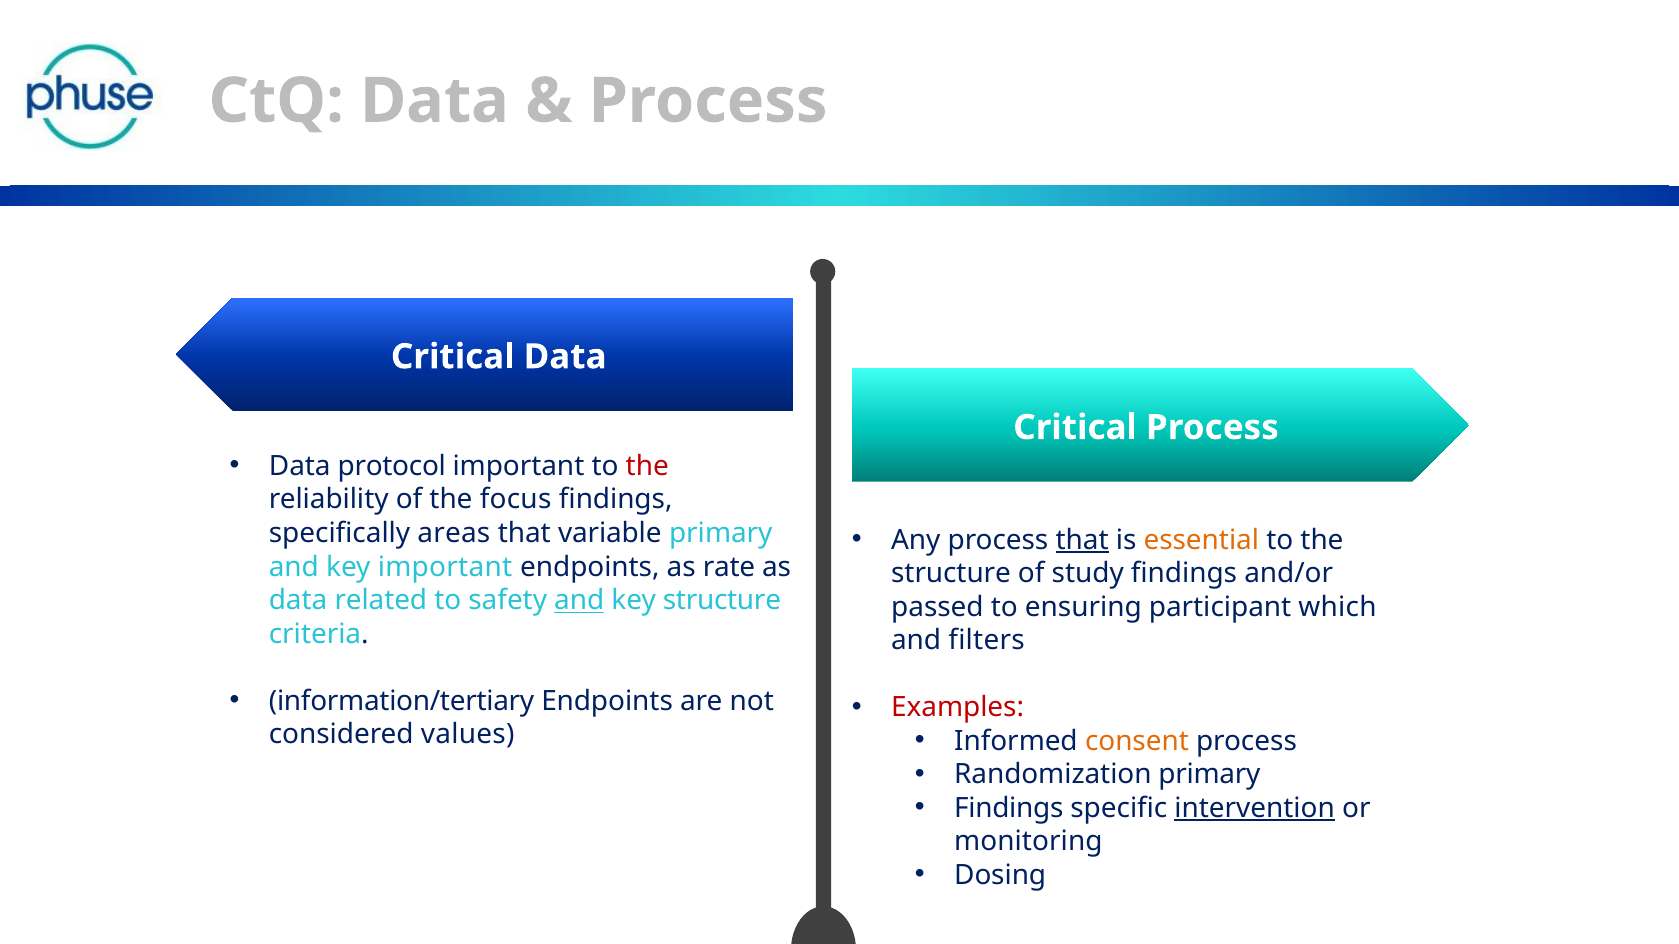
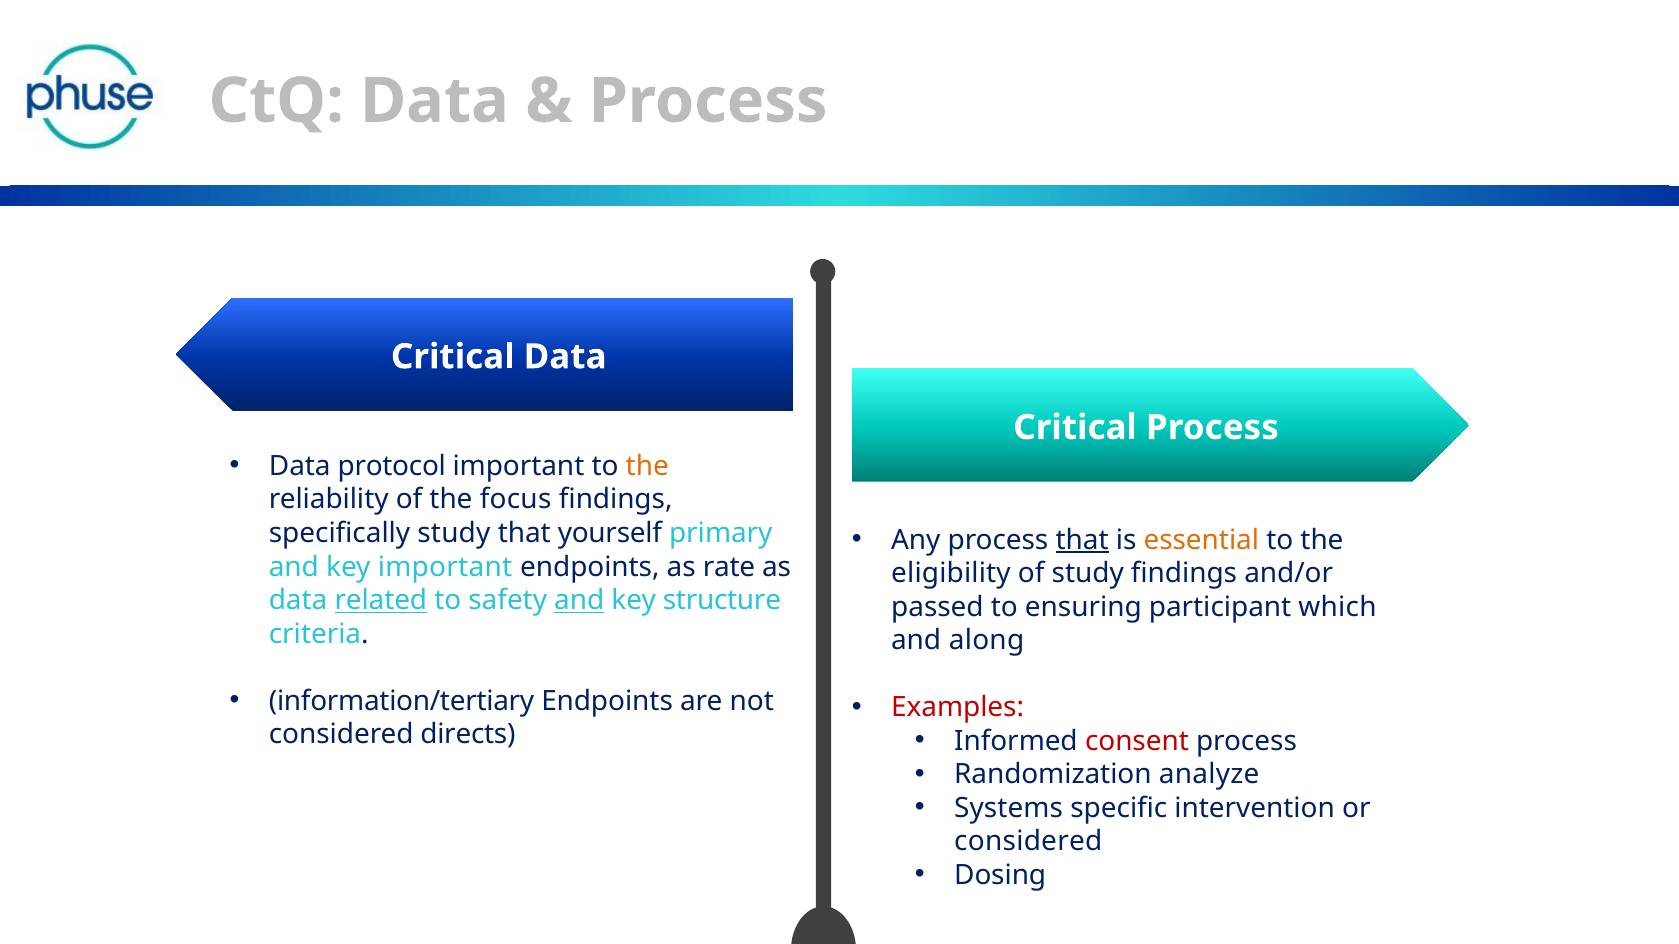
the at (647, 466) colour: red -> orange
specifically areas: areas -> study
variable: variable -> yourself
structure at (951, 574): structure -> eligibility
related underline: none -> present
filters: filters -> along
consent colour: orange -> red
values: values -> directs
Randomization primary: primary -> analyze
Findings at (1009, 809): Findings -> Systems
intervention underline: present -> none
monitoring at (1028, 842): monitoring -> considered
